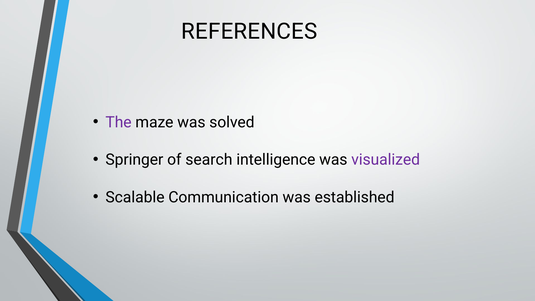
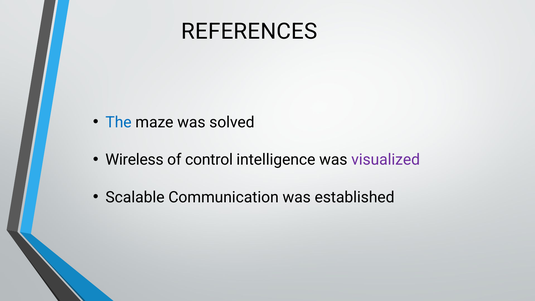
The colour: purple -> blue
Springer: Springer -> Wireless
search: search -> control
